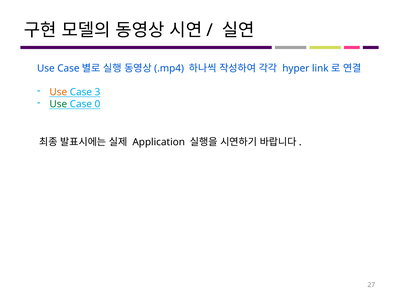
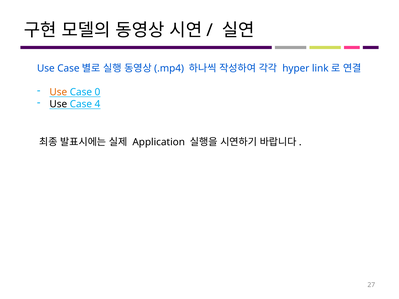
3: 3 -> 0
Use at (58, 104) colour: green -> black
0: 0 -> 4
